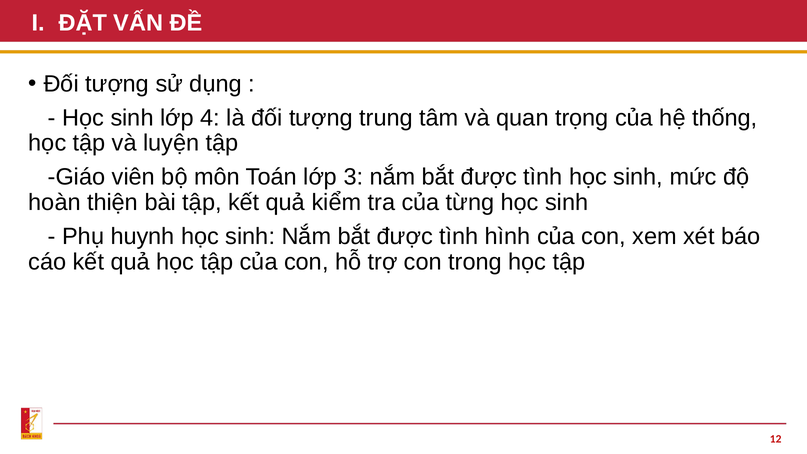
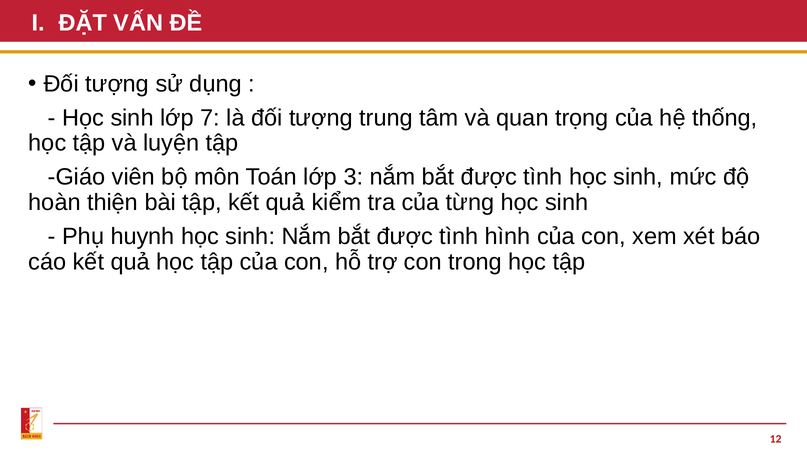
4: 4 -> 7
